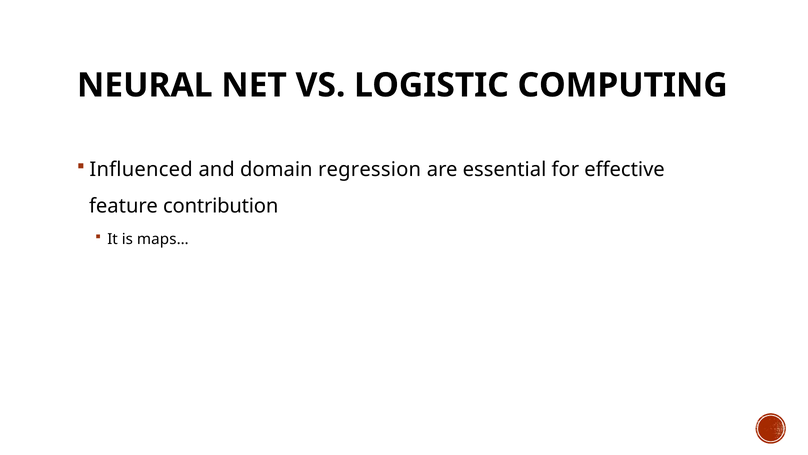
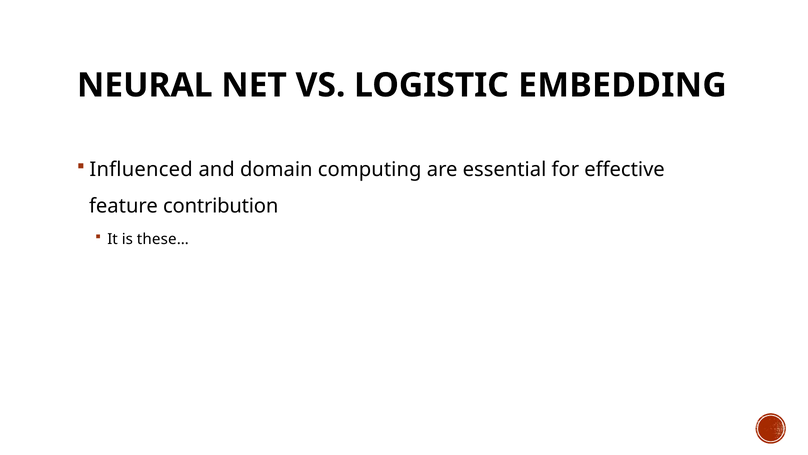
COMPUTING: COMPUTING -> EMBEDDING
regression: regression -> computing
maps…: maps… -> these…
